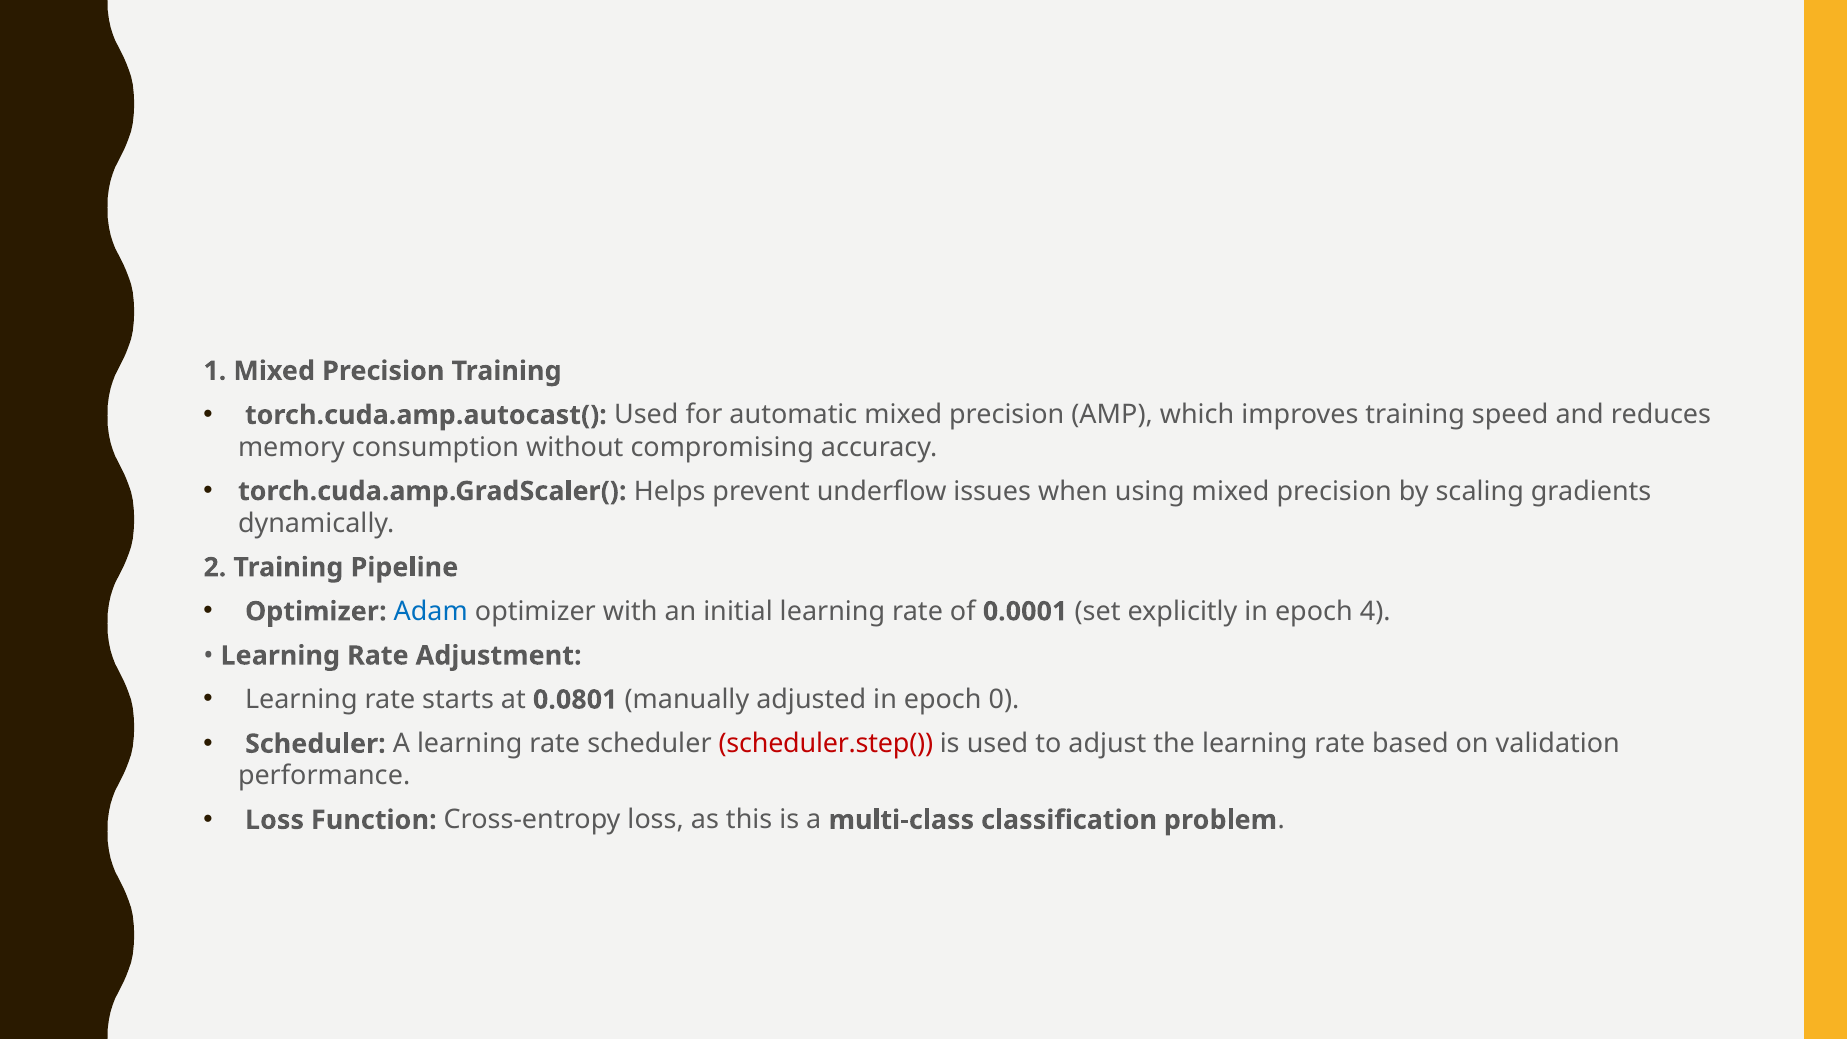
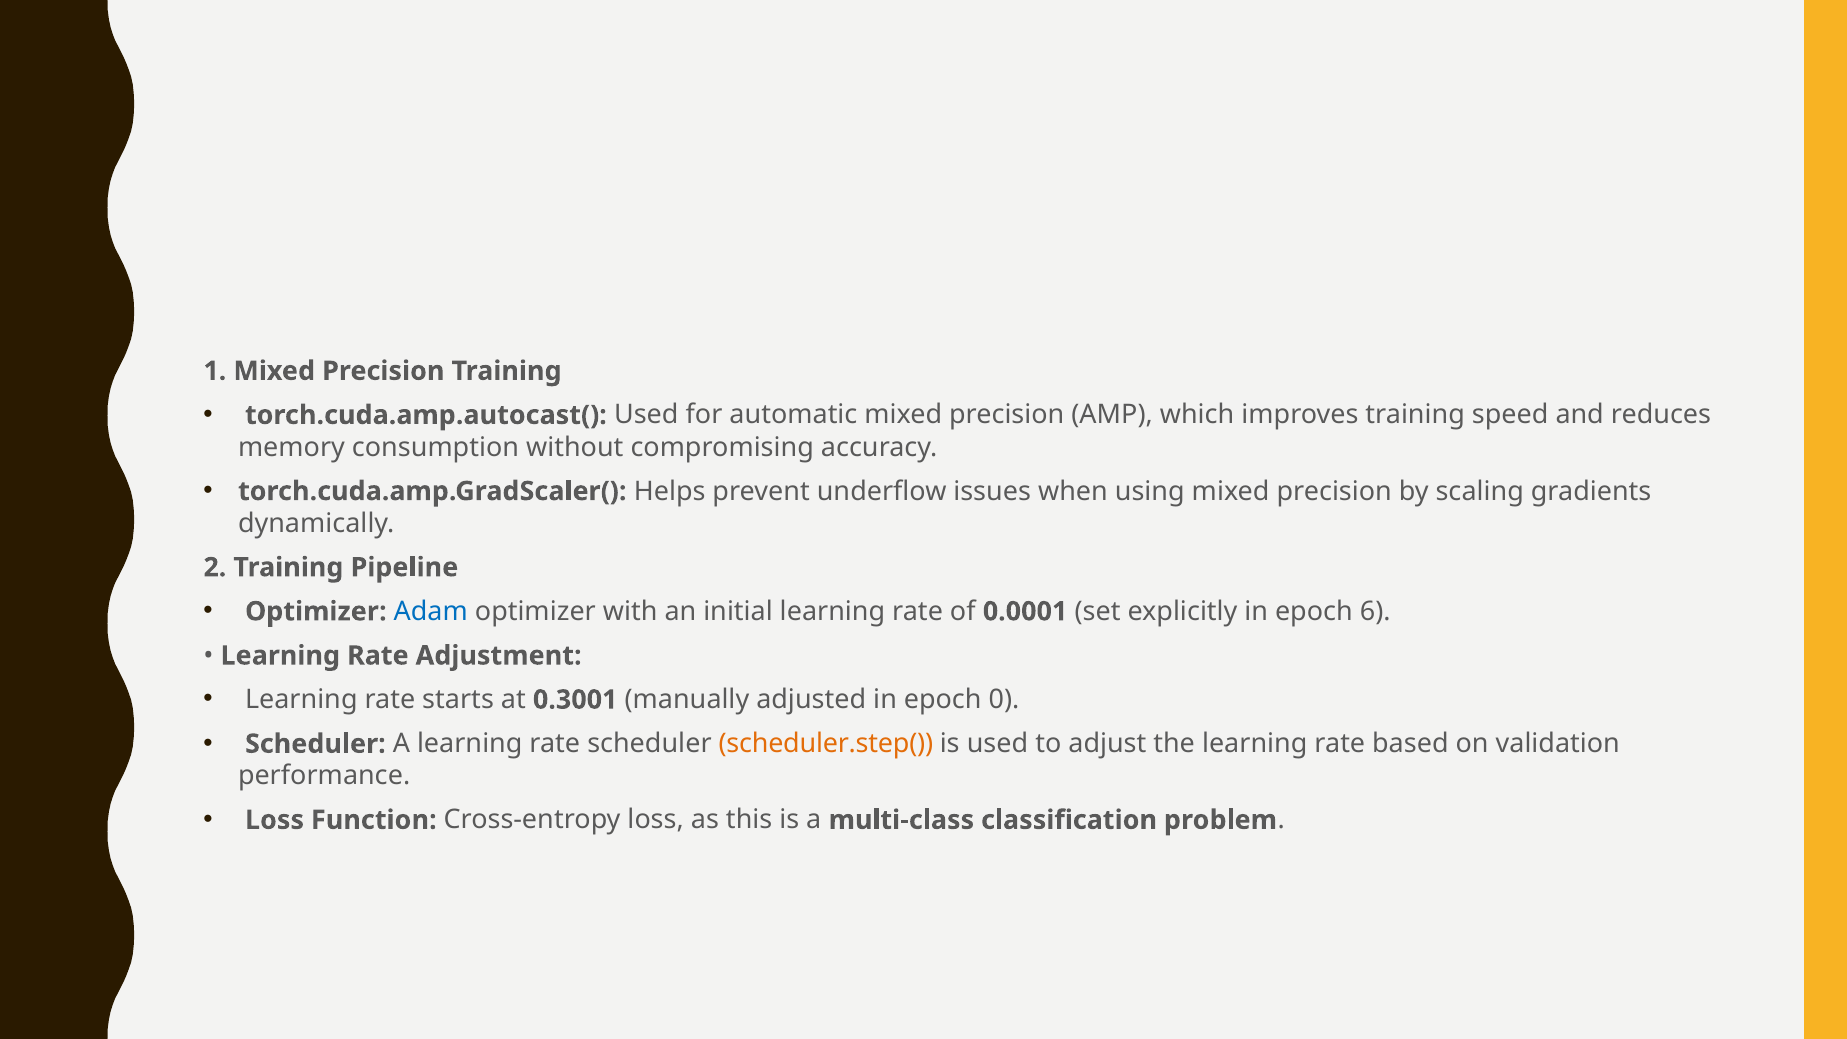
4: 4 -> 6
0.0801: 0.0801 -> 0.3001
scheduler.step( colour: red -> orange
